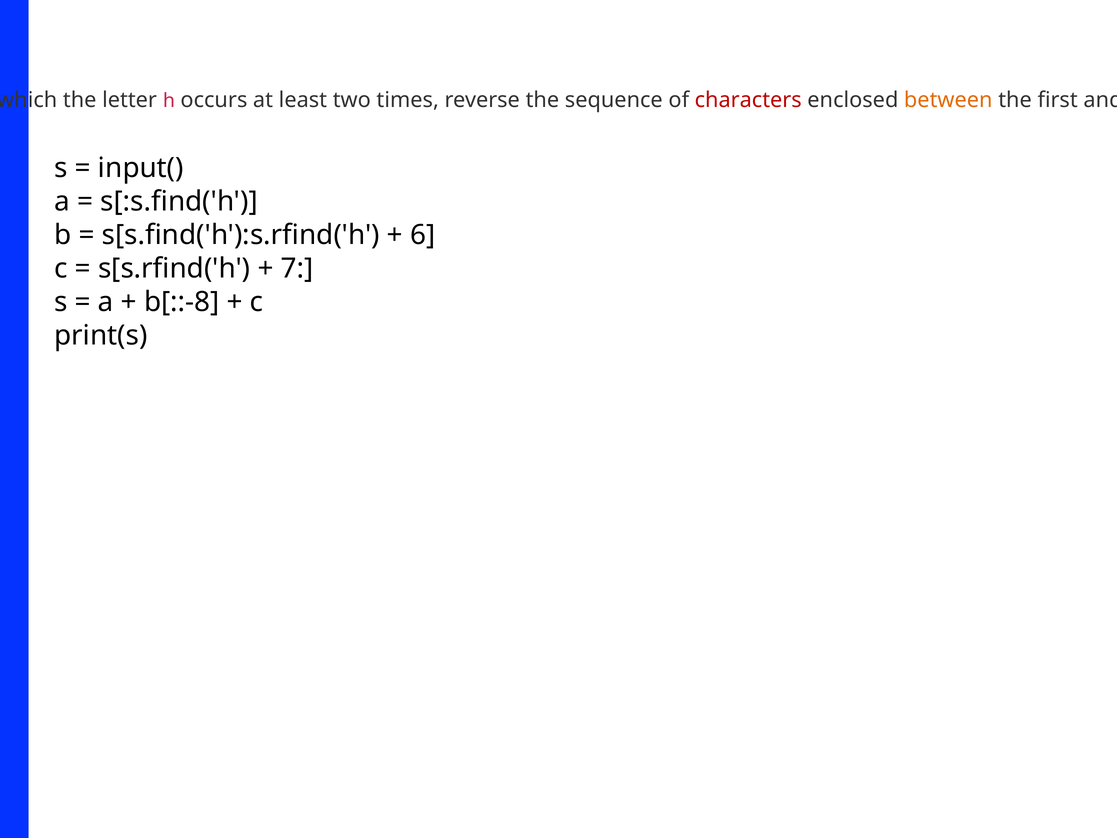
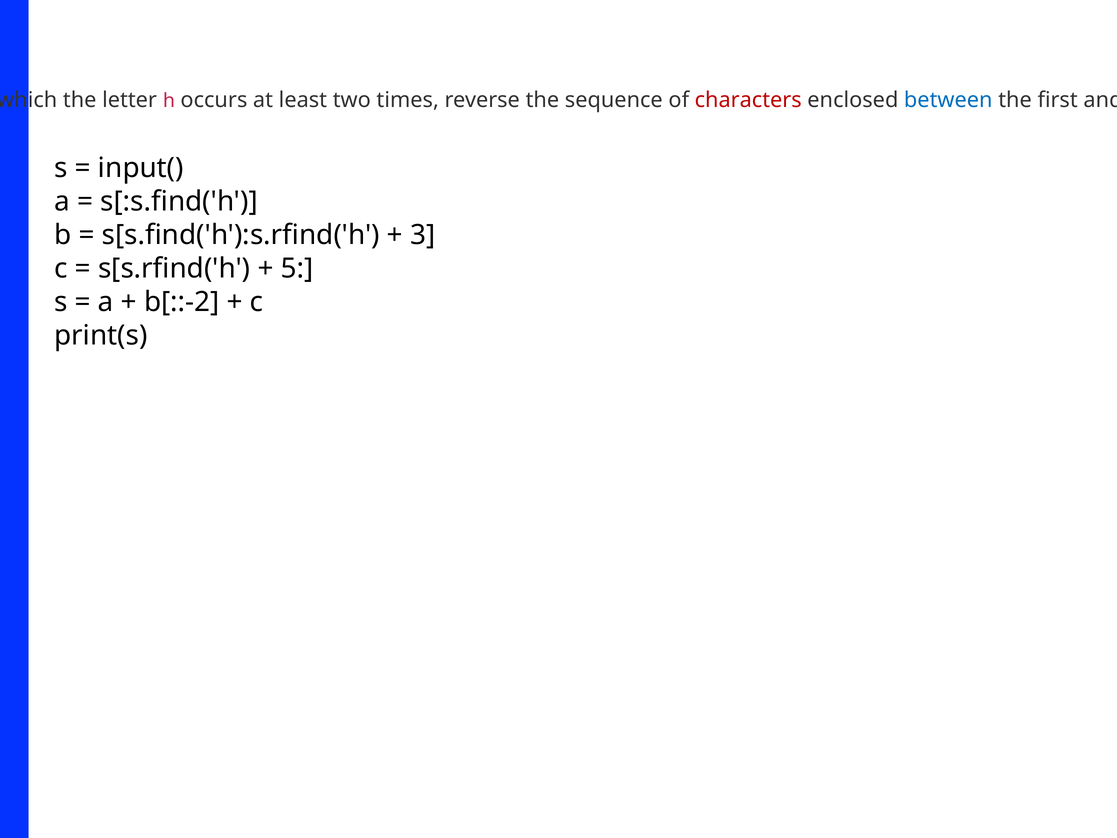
between colour: orange -> blue
6: 6 -> 3
7: 7 -> 5
b[::-8: b[::-8 -> b[::-2
